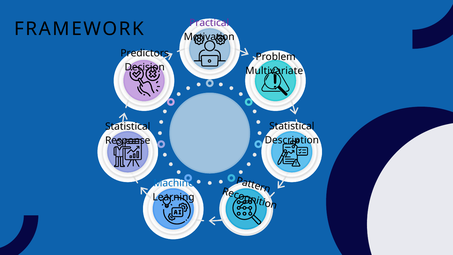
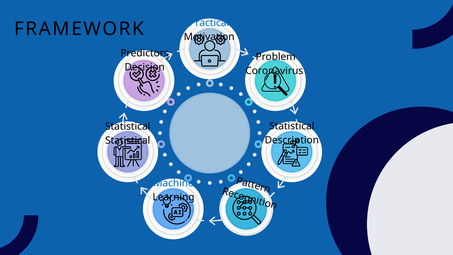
Practical colour: purple -> blue
Multivariate: Multivariate -> Coronavirus
Response at (128, 141): Response -> Statistical
